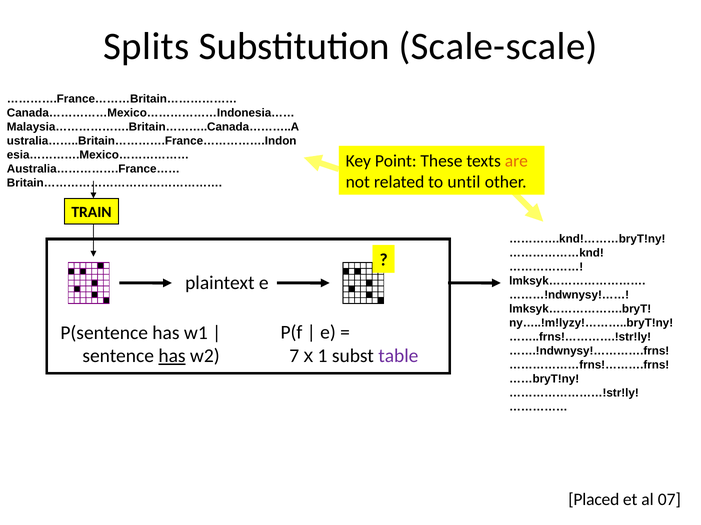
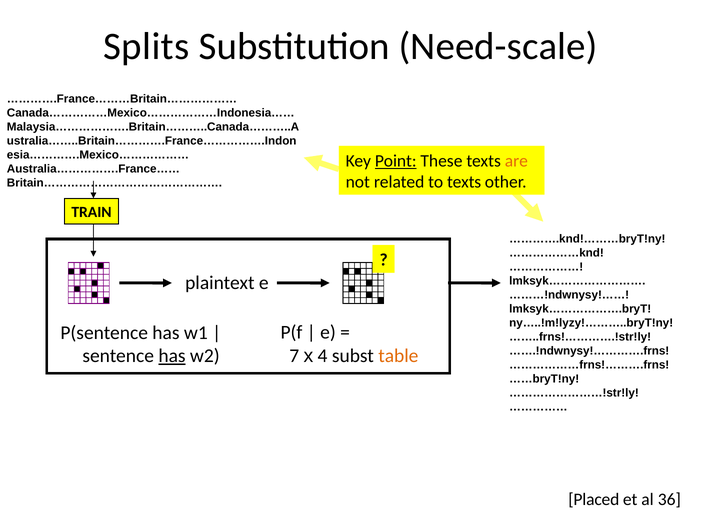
Scale-scale: Scale-scale -> Need-scale
Point underline: none -> present
to until: until -> texts
1: 1 -> 4
table colour: purple -> orange
07: 07 -> 36
